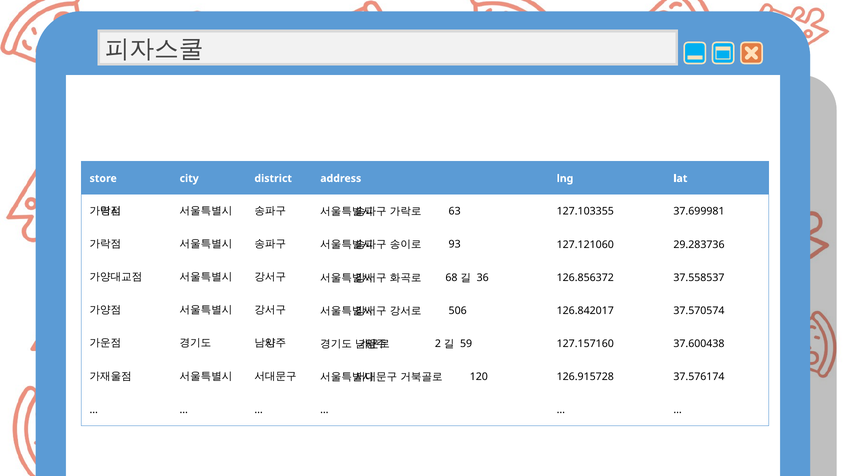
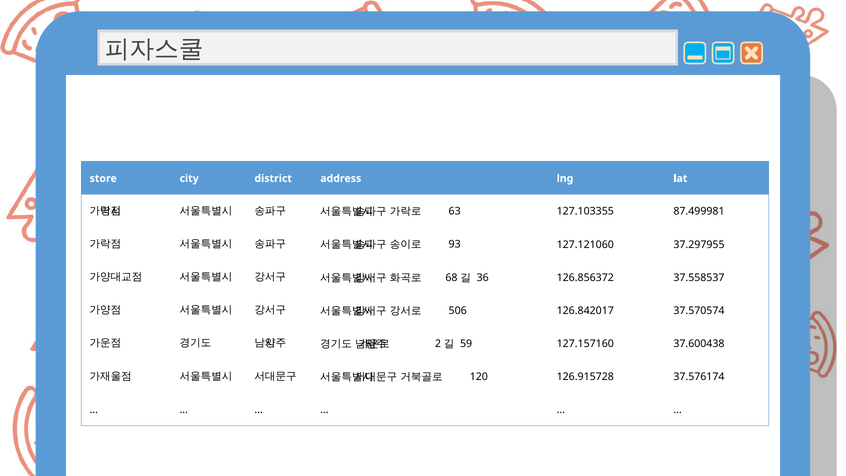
37.699981: 37.699981 -> 87.499981
29.283736: 29.283736 -> 37.297955
